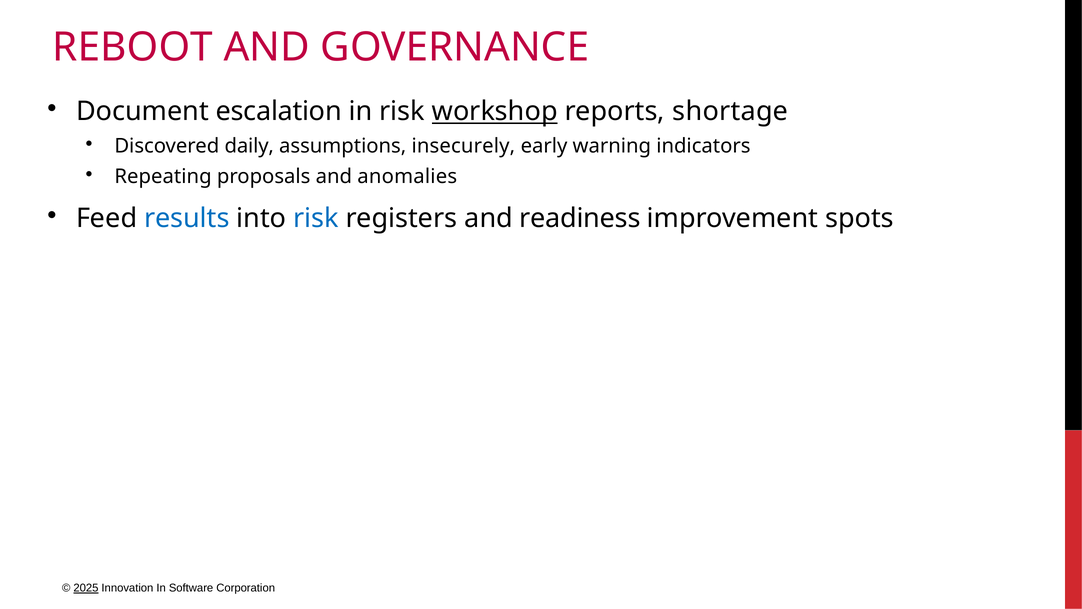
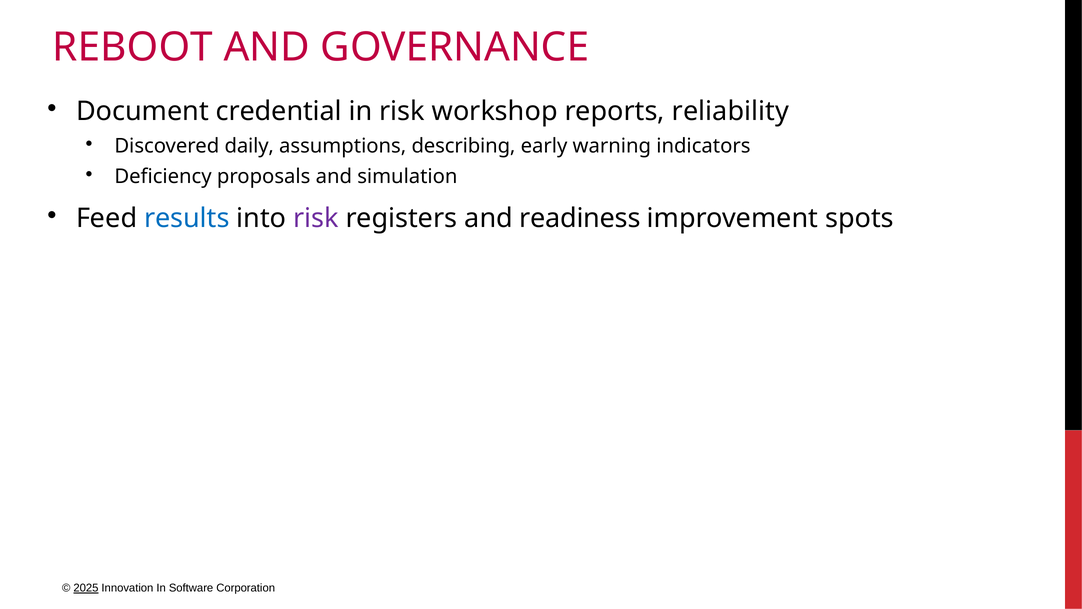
escalation: escalation -> credential
workshop underline: present -> none
shortage: shortage -> reliability
insecurely: insecurely -> describing
Repeating: Repeating -> Deficiency
anomalies: anomalies -> simulation
risk at (316, 218) colour: blue -> purple
